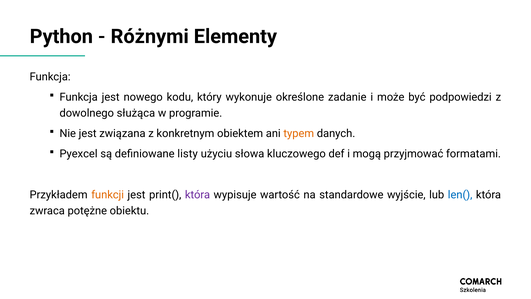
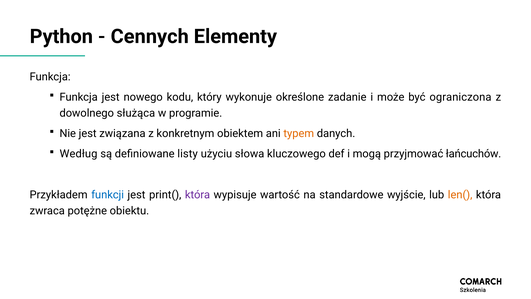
Różnymi: Różnymi -> Cennych
podpowiedzi: podpowiedzi -> ograniczona
Pyexcel: Pyexcel -> Według
formatami: formatami -> łańcuchów
funkcji colour: orange -> blue
len( colour: blue -> orange
